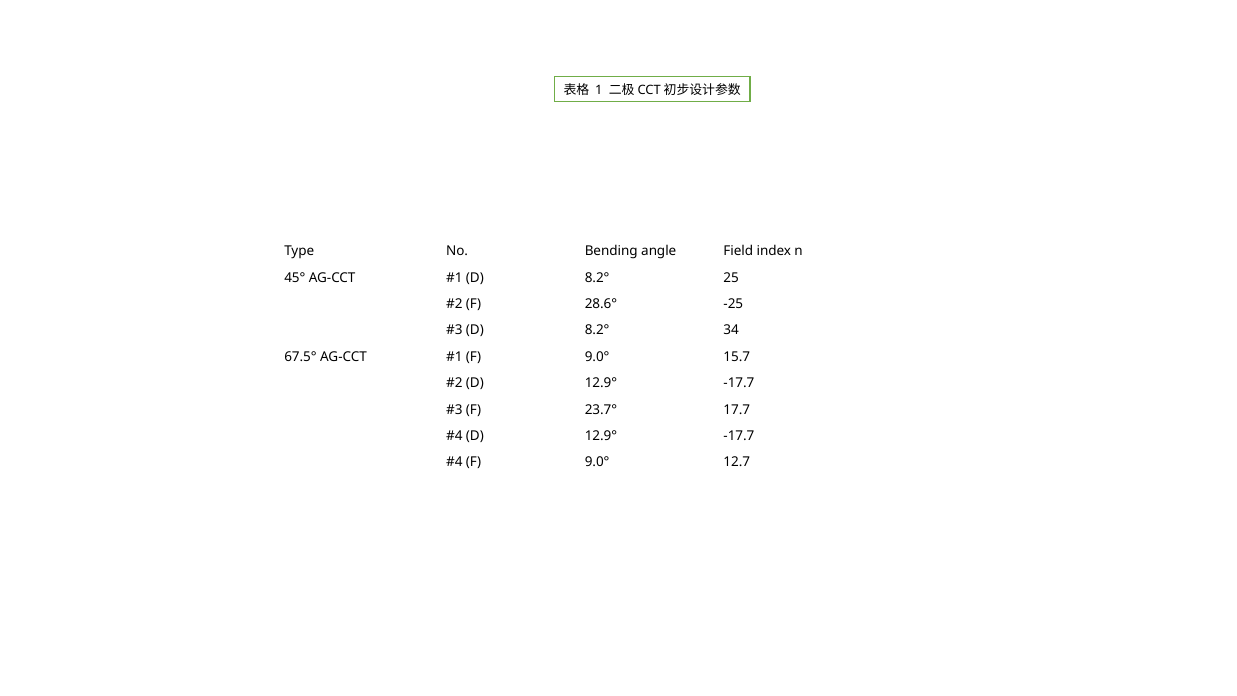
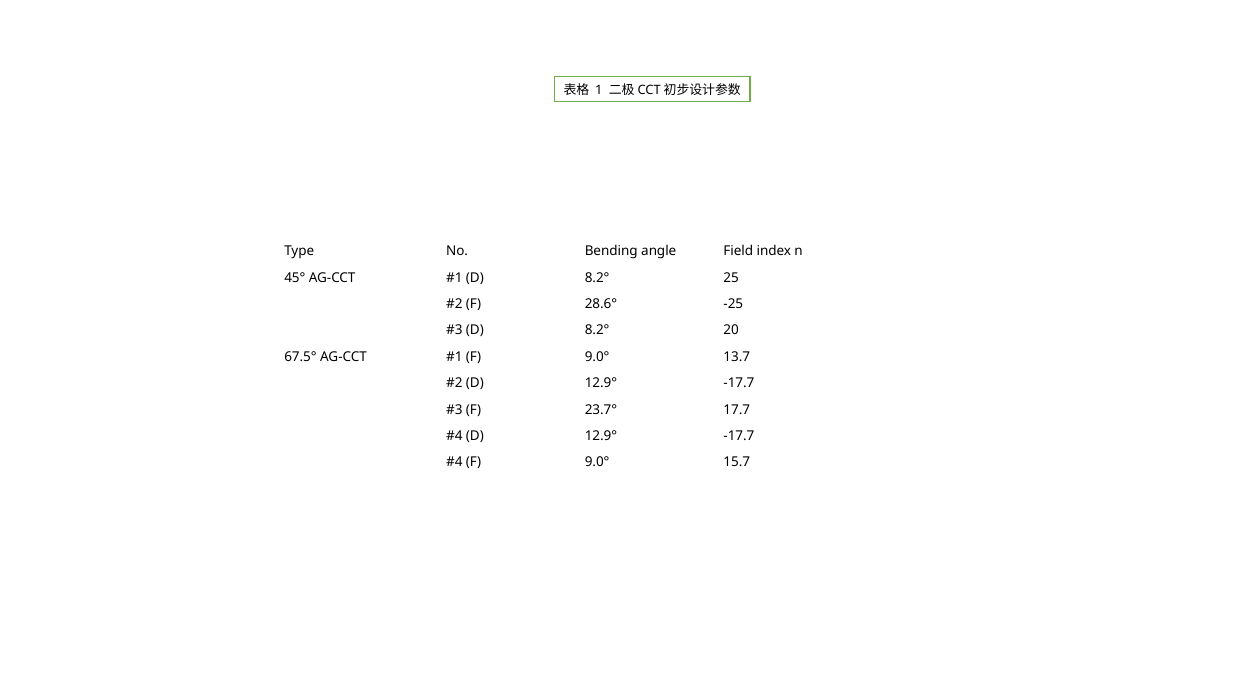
34: 34 -> 20
15.7: 15.7 -> 13.7
12.7: 12.7 -> 15.7
